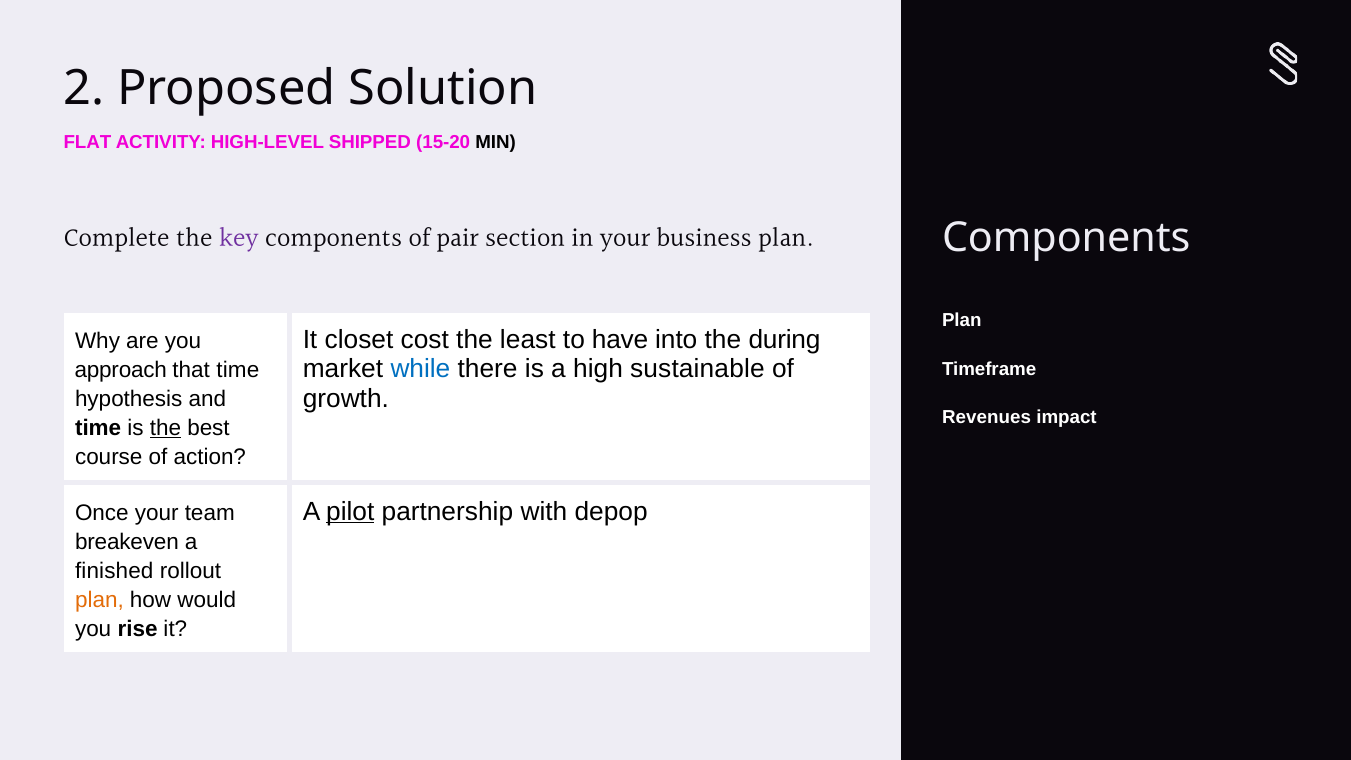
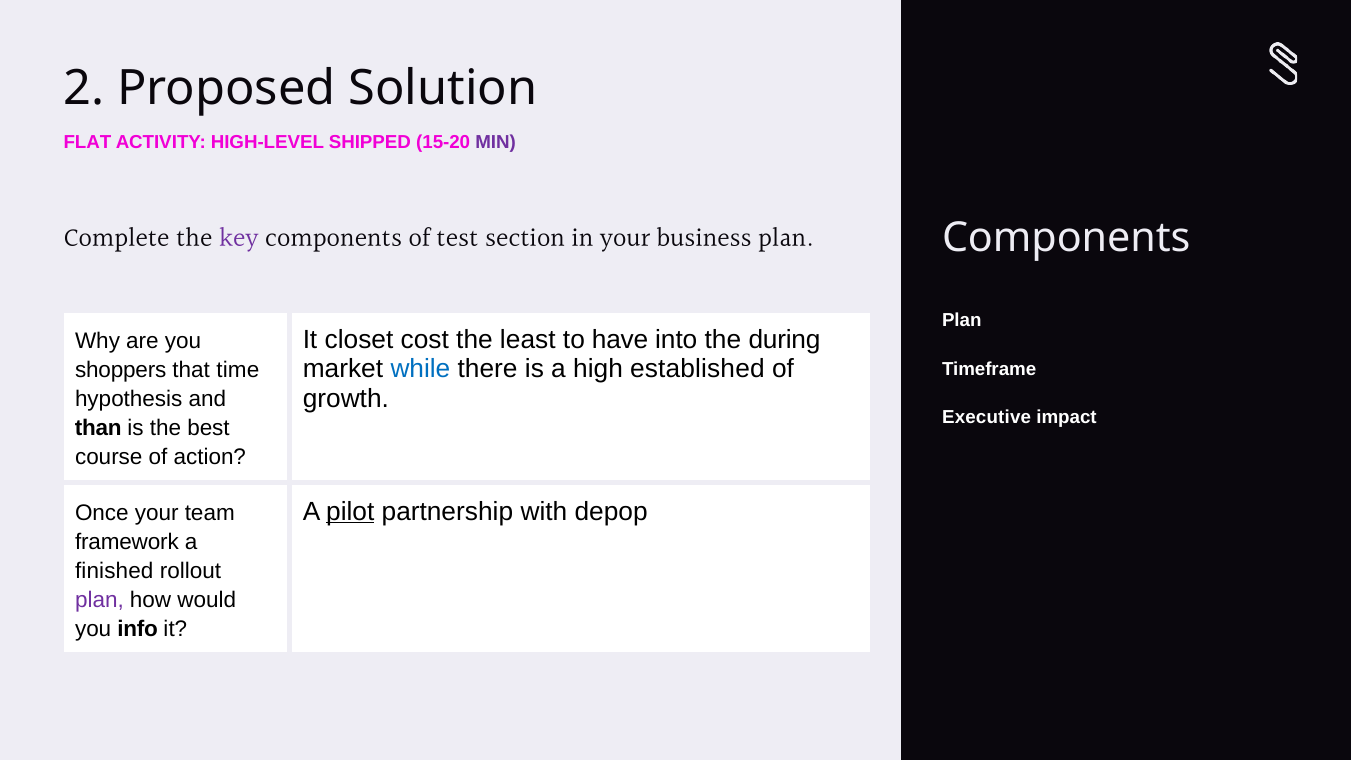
MIN colour: black -> purple
pair: pair -> test
sustainable: sustainable -> established
approach: approach -> shoppers
Revenues: Revenues -> Executive
time at (98, 428): time -> than
the at (165, 428) underline: present -> none
breakeven: breakeven -> framework
plan at (99, 600) colour: orange -> purple
rise: rise -> info
